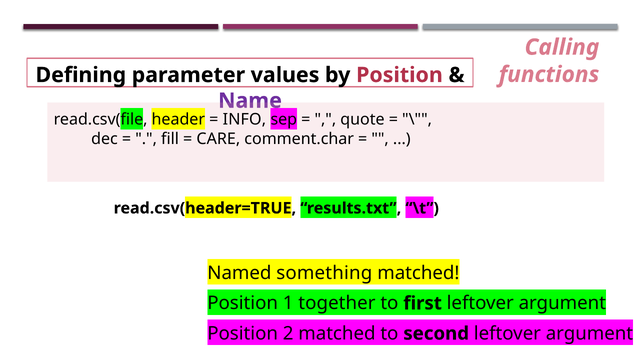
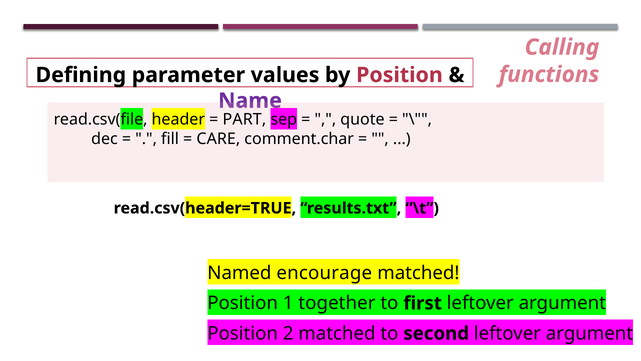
INFO: INFO -> PART
something: something -> encourage
